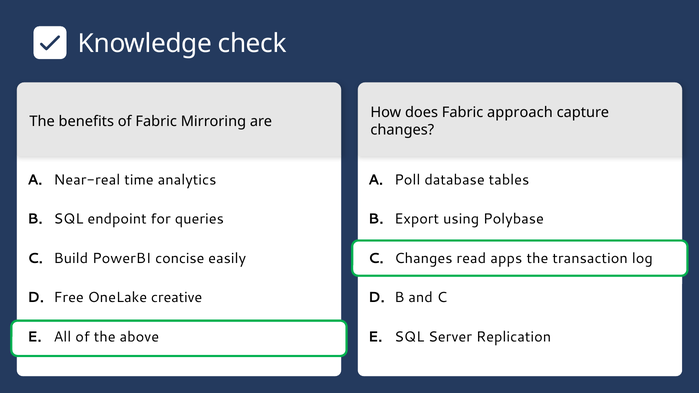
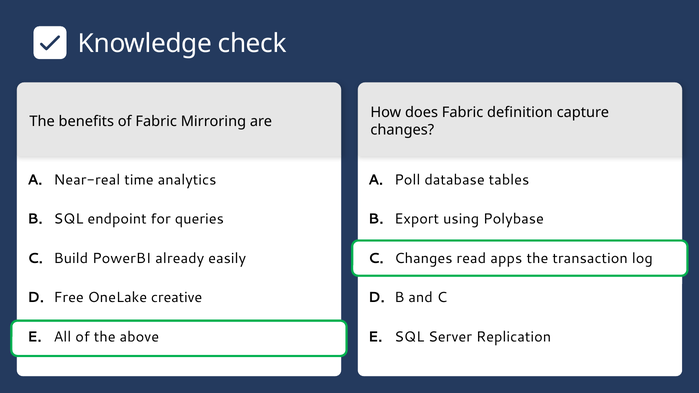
approach: approach -> definition
concise: concise -> already
